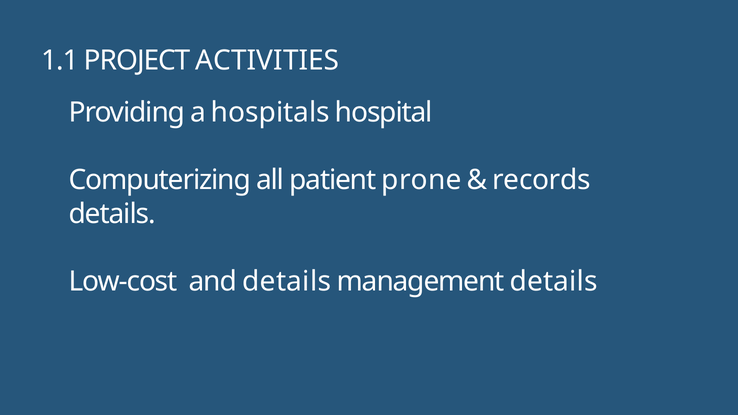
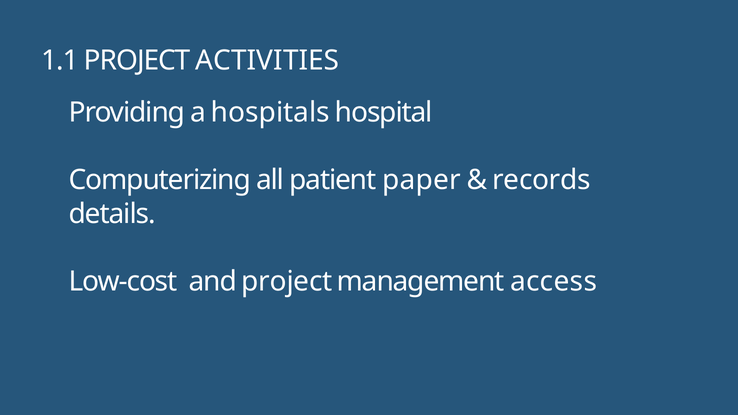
prone: prone -> paper
and details: details -> project
management details: details -> access
